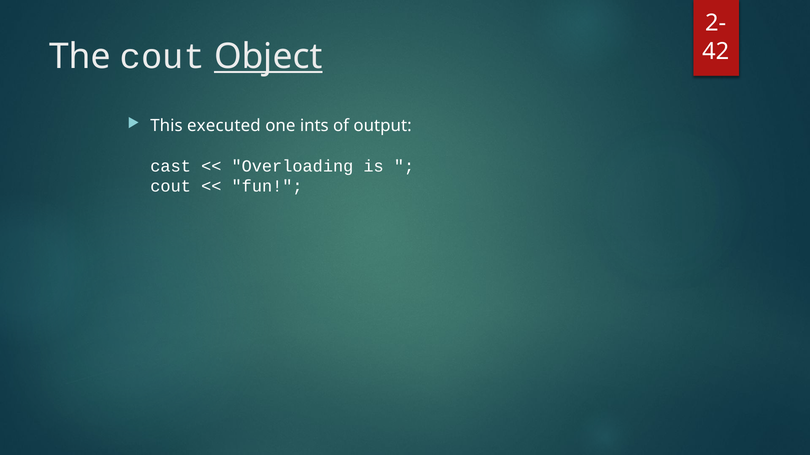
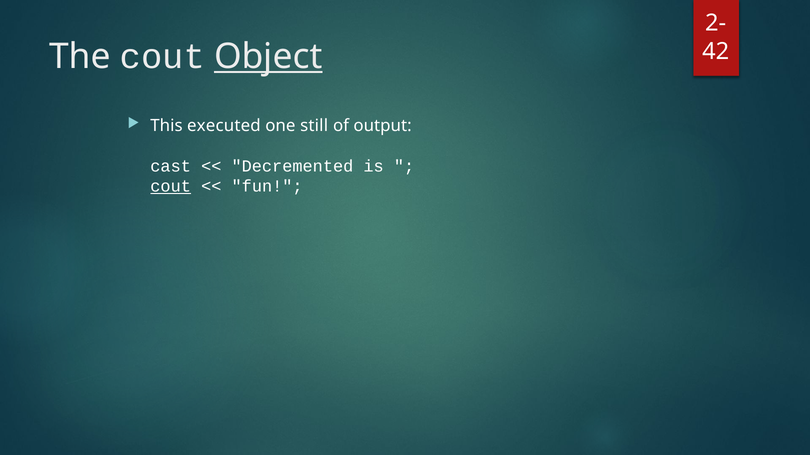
ints: ints -> still
Overloading: Overloading -> Decremented
cout at (171, 187) underline: none -> present
